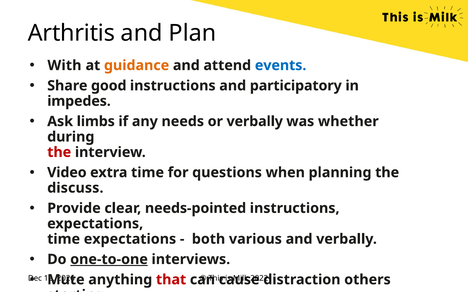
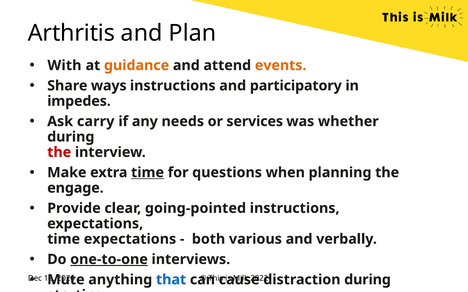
events colour: blue -> orange
good: good -> ways
limbs: limbs -> carry
or verbally: verbally -> services
Video: Video -> Make
time at (148, 173) underline: none -> present
discuss: discuss -> engage
needs-pointed: needs-pointed -> going-pointed
that colour: red -> blue
distraction others: others -> during
